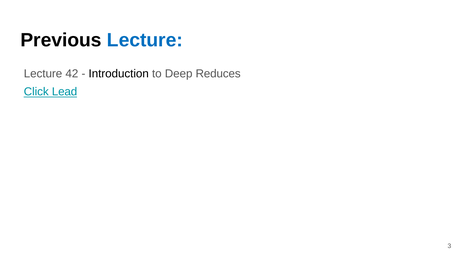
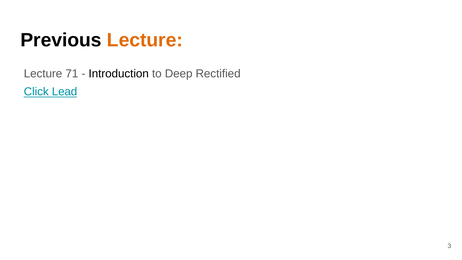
Lecture at (145, 40) colour: blue -> orange
42: 42 -> 71
Reduces: Reduces -> Rectified
